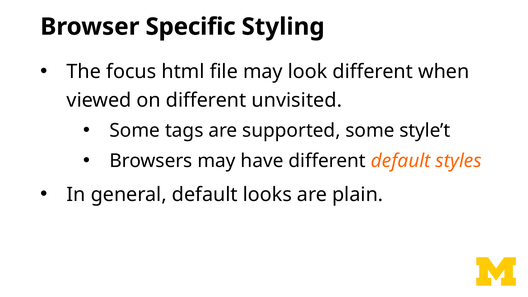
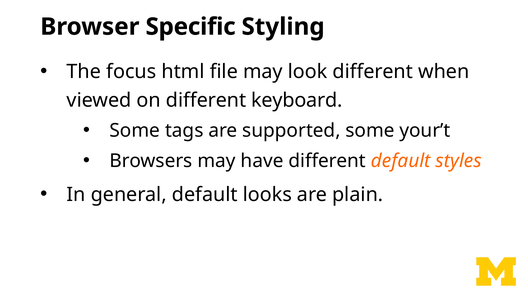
unvisited: unvisited -> keyboard
style’t: style’t -> your’t
